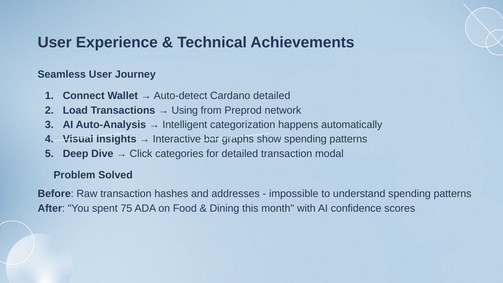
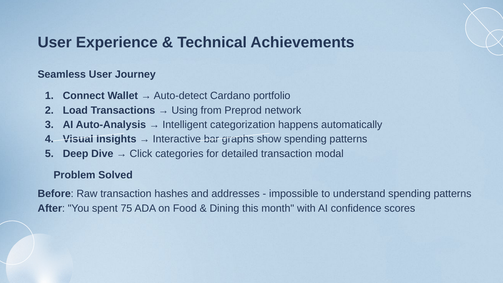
Cardano detailed: detailed -> portfolio
